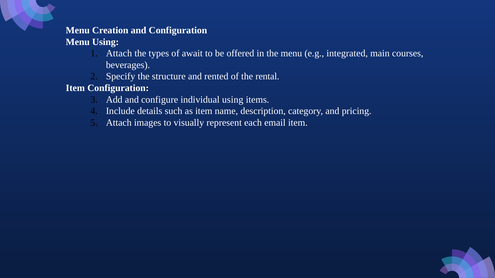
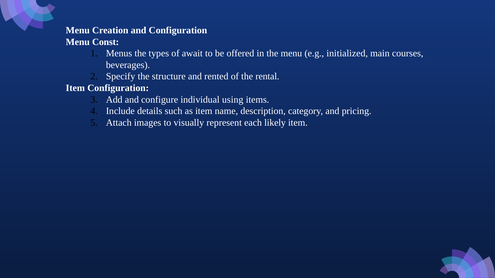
Menu Using: Using -> Const
Attach at (119, 53): Attach -> Menus
integrated: integrated -> initialized
email: email -> likely
